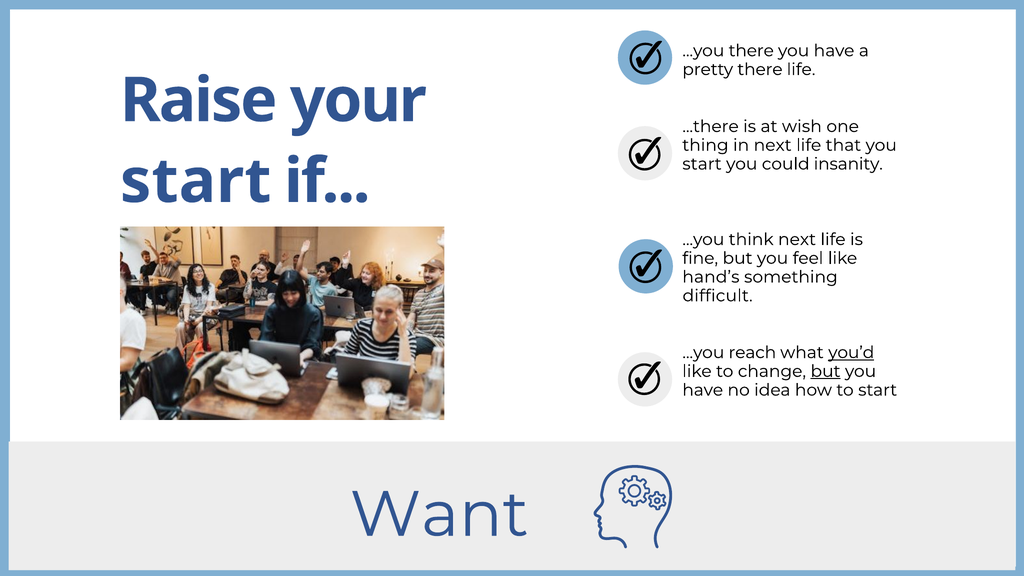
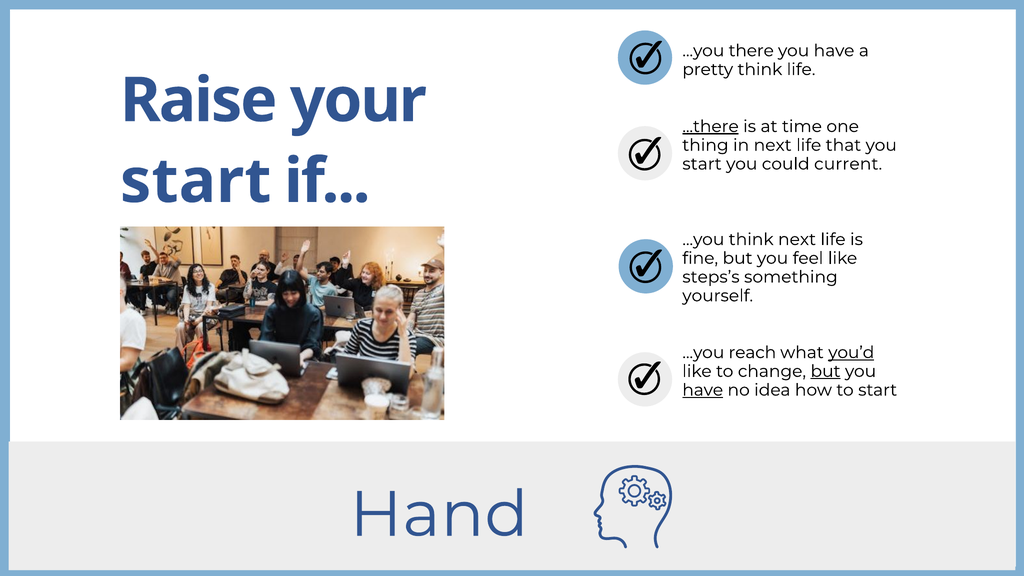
pretty there: there -> think
...there underline: none -> present
wish: wish -> time
insanity: insanity -> current
hand’s: hand’s -> steps’s
difficult: difficult -> yourself
have at (703, 390) underline: none -> present
Want: Want -> Hand
